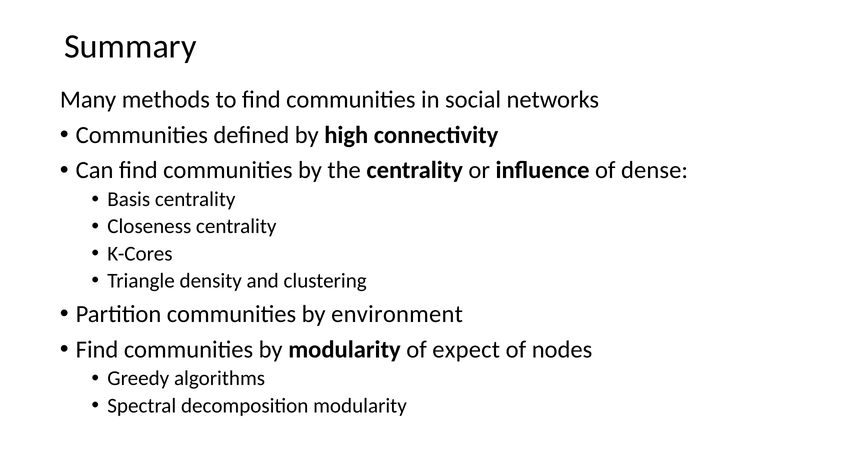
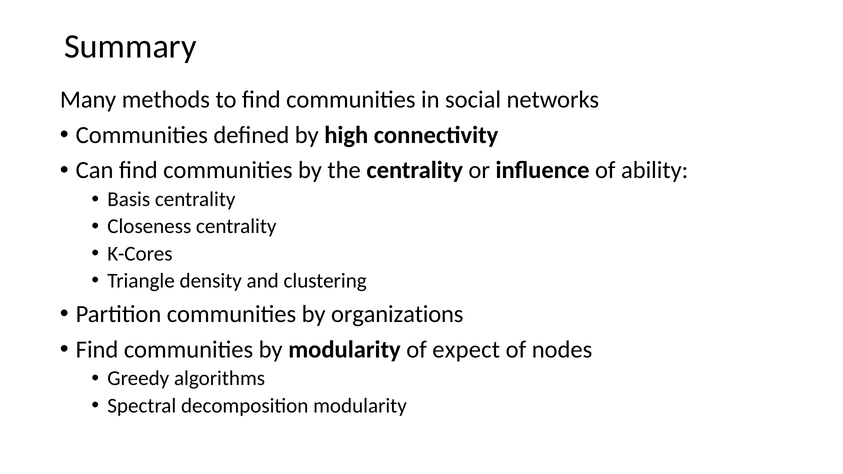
dense: dense -> ability
environment: environment -> organizations
